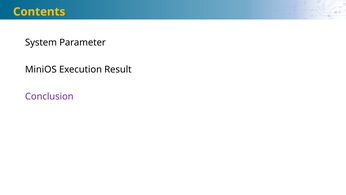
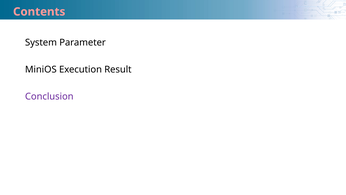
Contents colour: yellow -> pink
